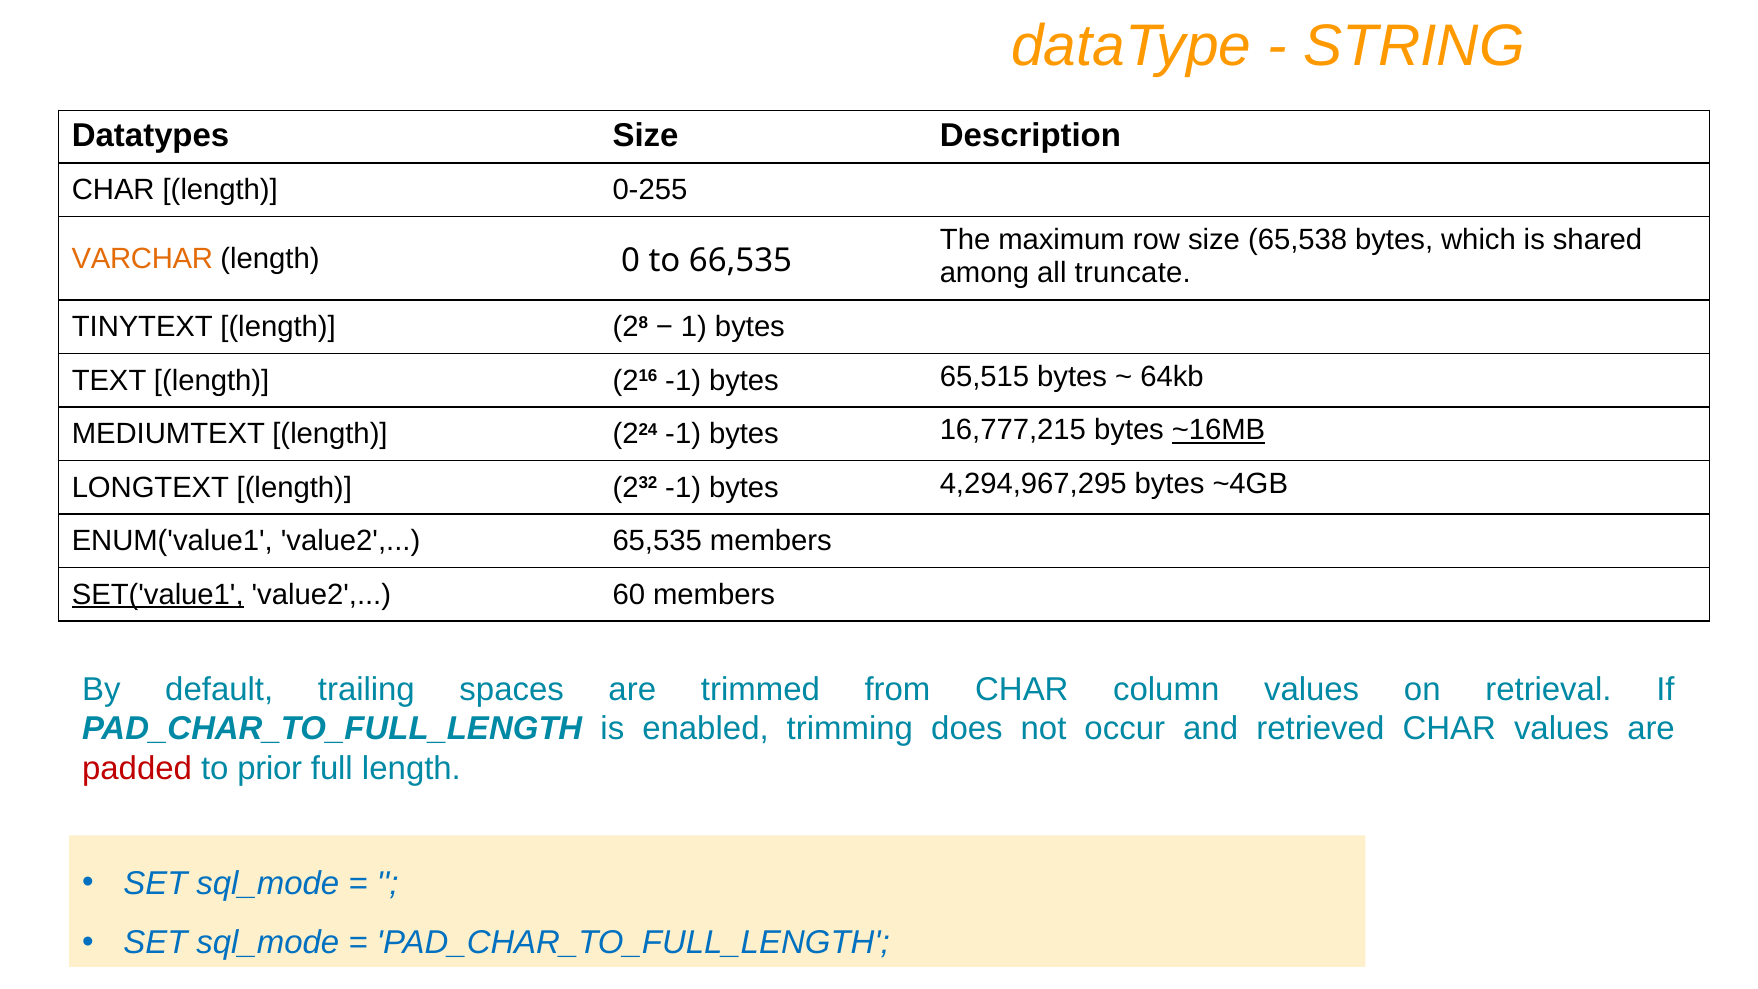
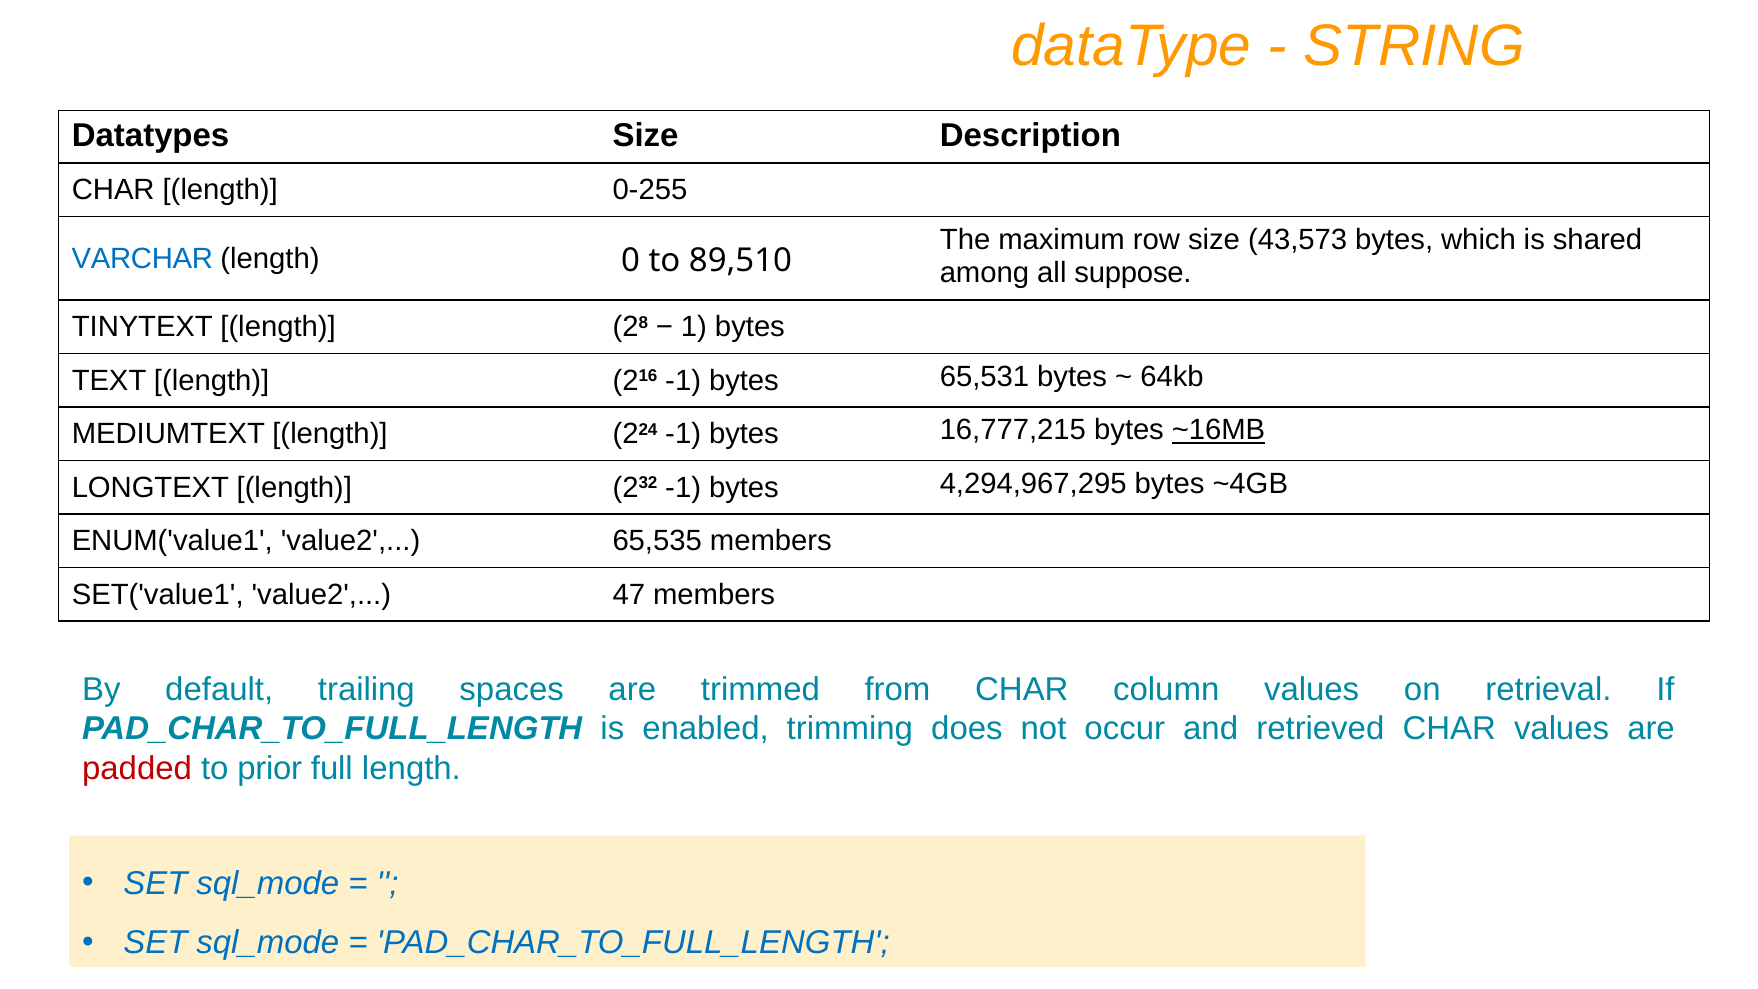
65,538: 65,538 -> 43,573
VARCHAR colour: orange -> blue
66,535: 66,535 -> 89,510
truncate: truncate -> suppose
65,515: 65,515 -> 65,531
SET('value1 underline: present -> none
60: 60 -> 47
